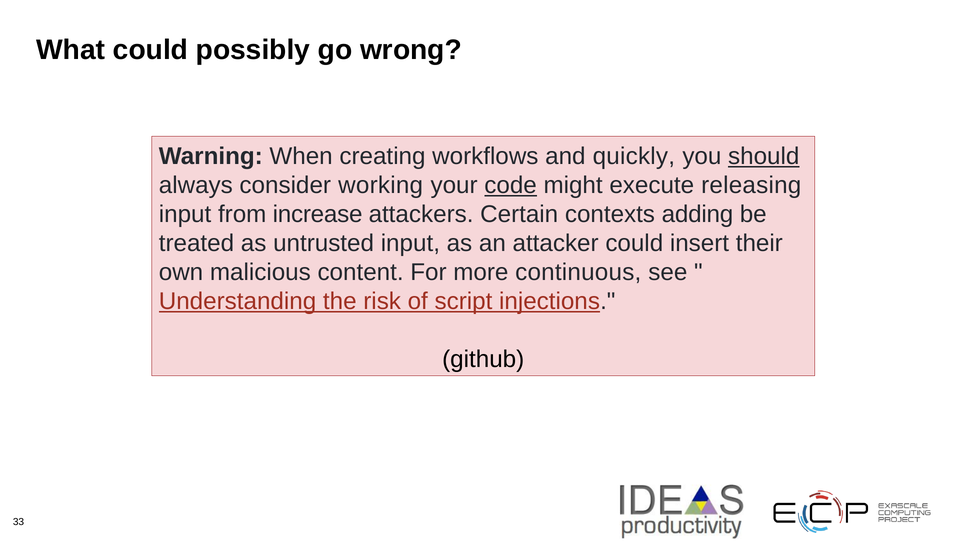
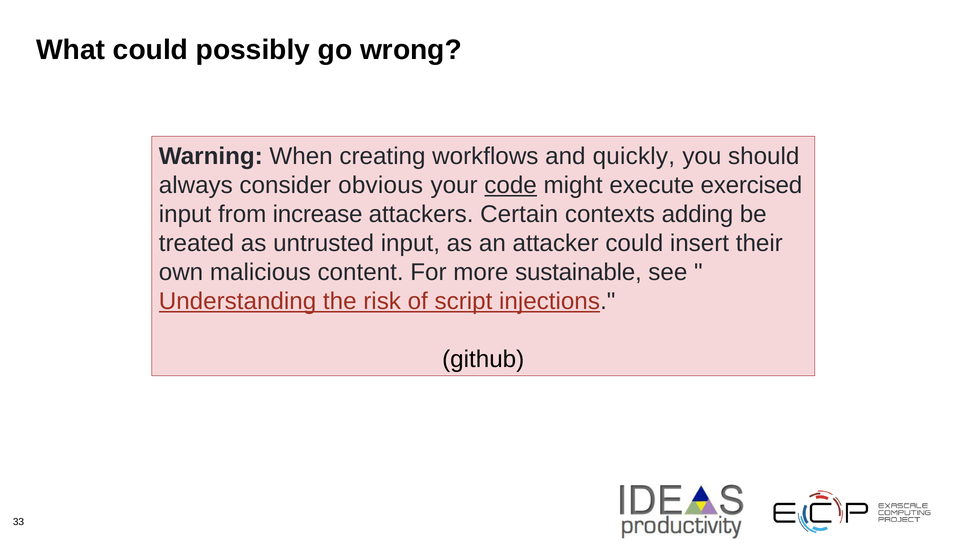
should underline: present -> none
working: working -> obvious
releasing: releasing -> exercised
continuous: continuous -> sustainable
